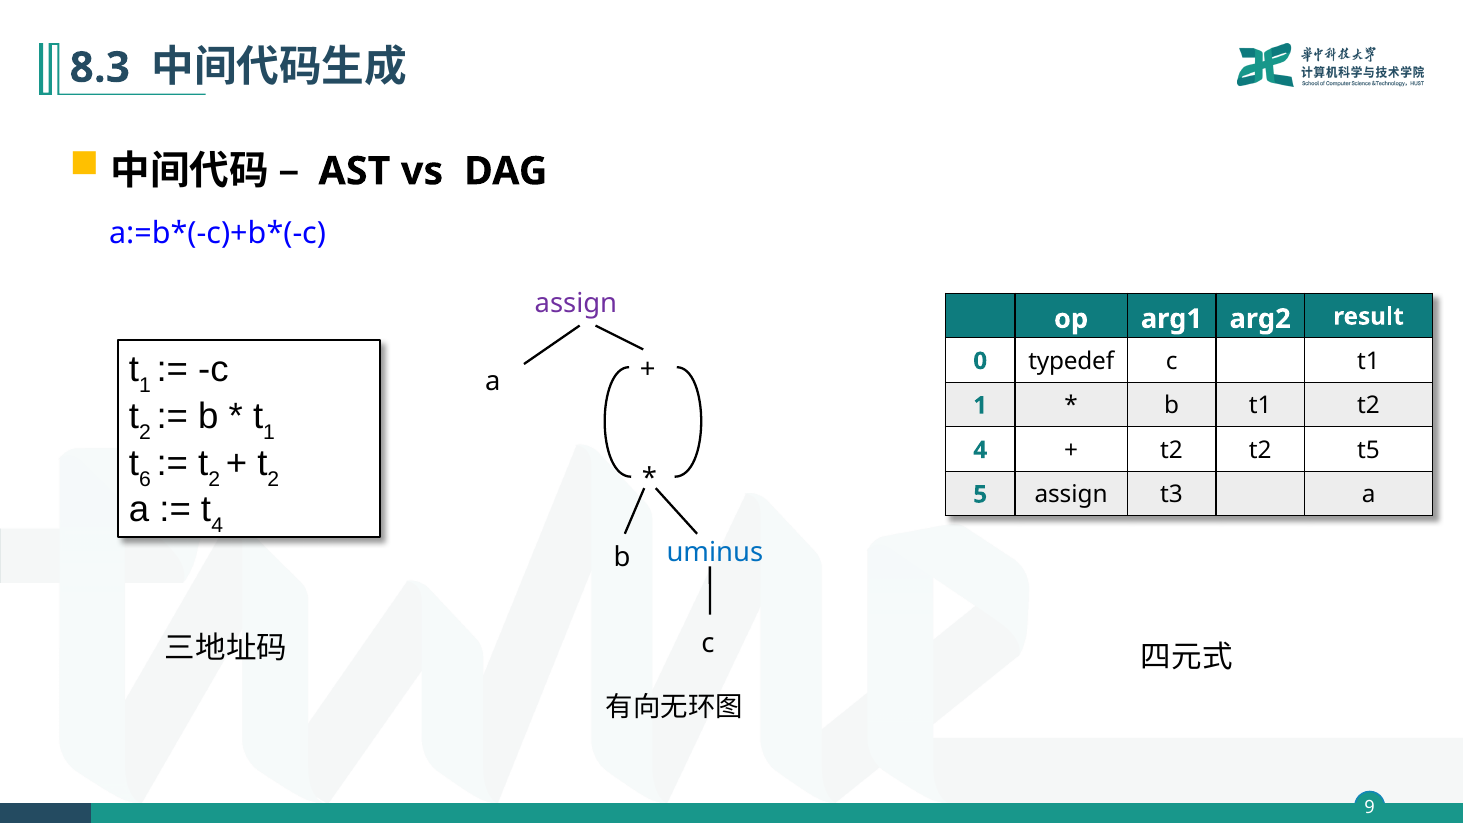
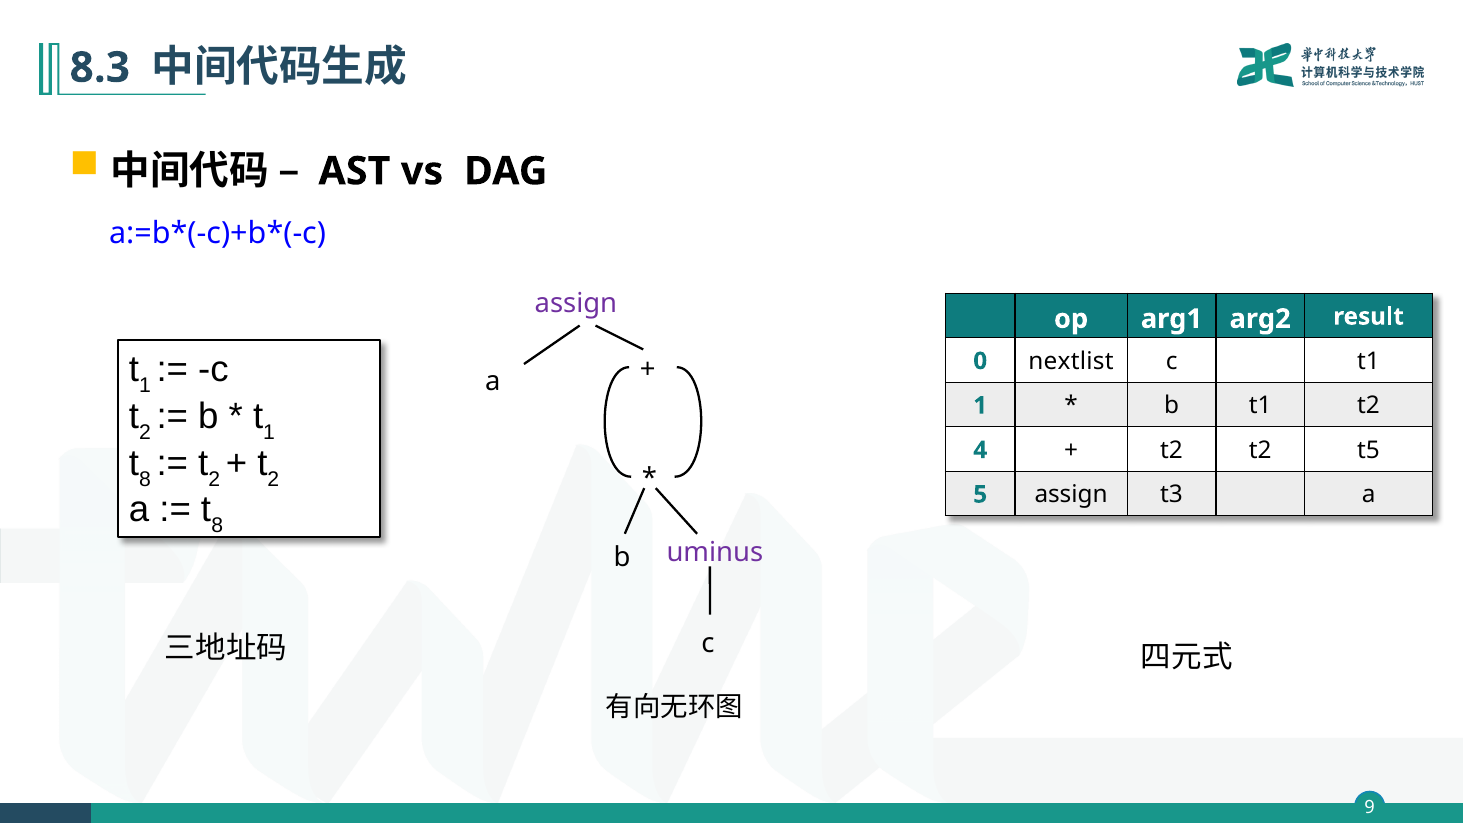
typedef: typedef -> nextlist
6 at (145, 479): 6 -> 8
4 at (217, 526): 4 -> 8
uminus colour: blue -> purple
